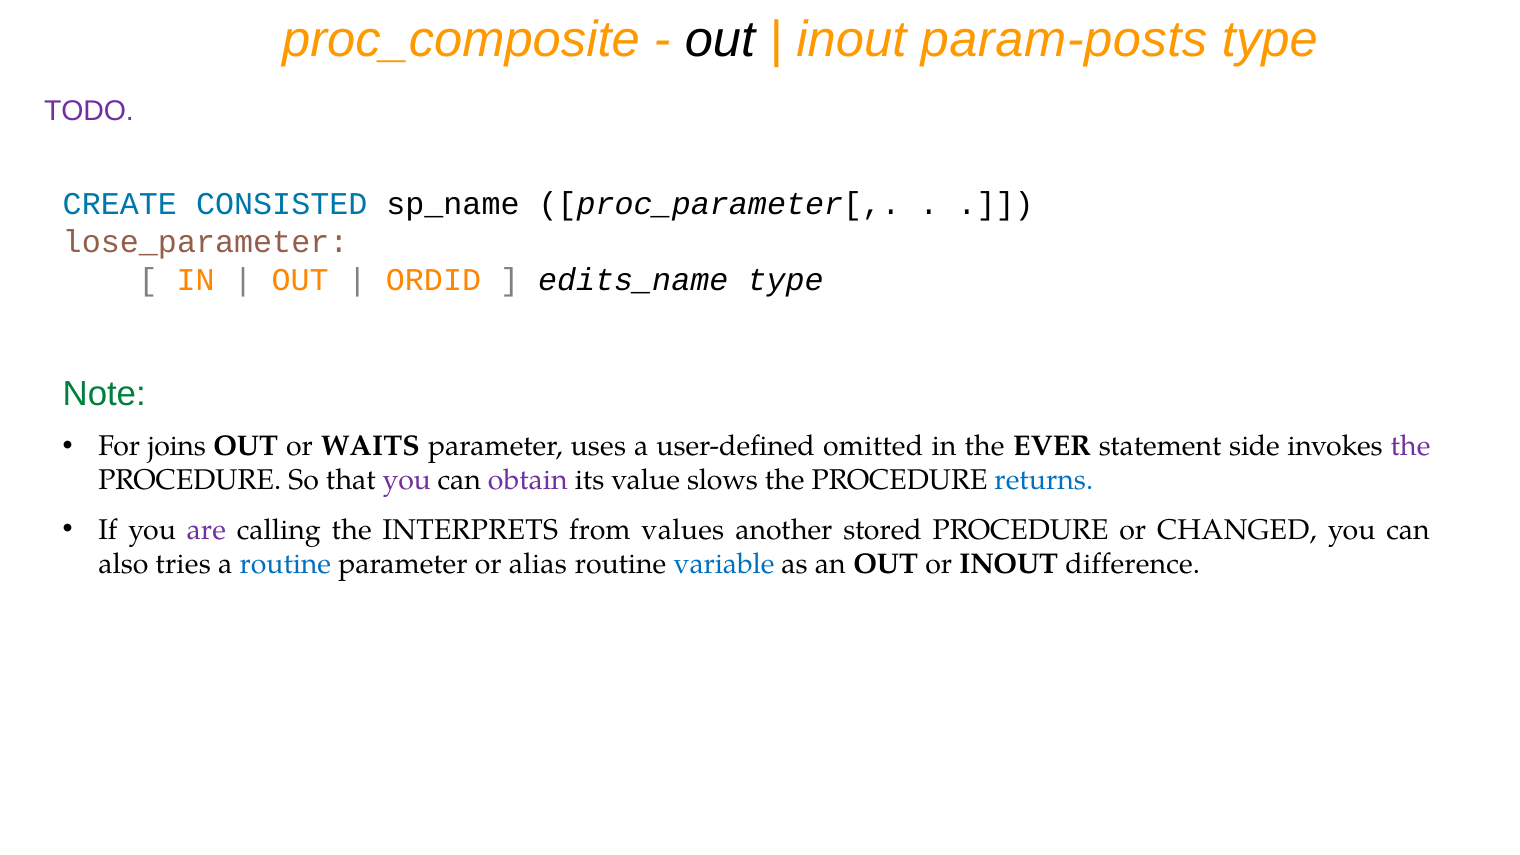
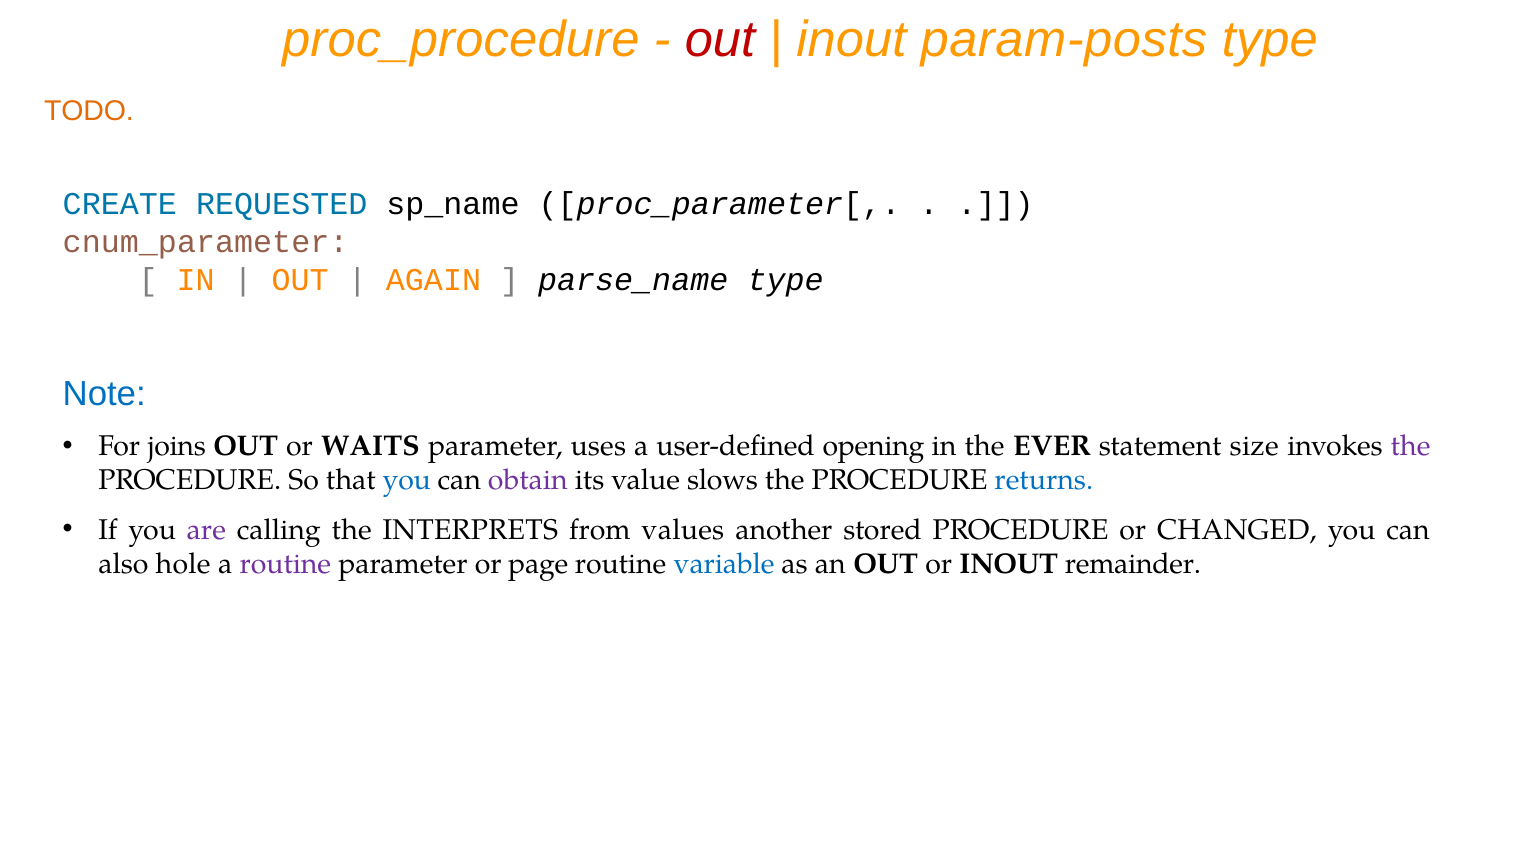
proc_composite: proc_composite -> proc_procedure
out at (720, 40) colour: black -> red
TODO colour: purple -> orange
CONSISTED: CONSISTED -> REQUESTED
lose_parameter: lose_parameter -> cnum_parameter
ORDID: ORDID -> AGAIN
edits_name: edits_name -> parse_name
Note colour: green -> blue
omitted: omitted -> opening
side: side -> size
you at (407, 481) colour: purple -> blue
tries: tries -> hole
routine at (285, 564) colour: blue -> purple
alias: alias -> page
difference: difference -> remainder
